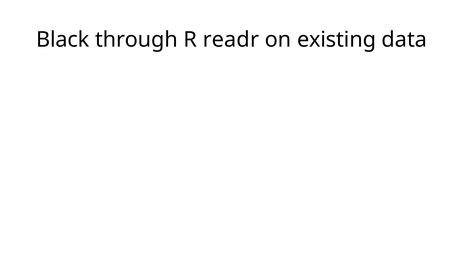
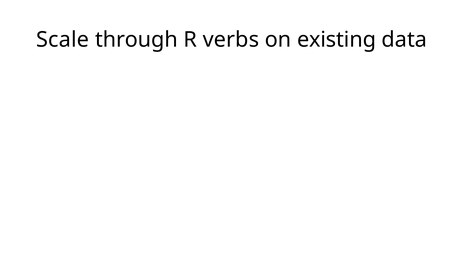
Black: Black -> Scale
readr: readr -> verbs
